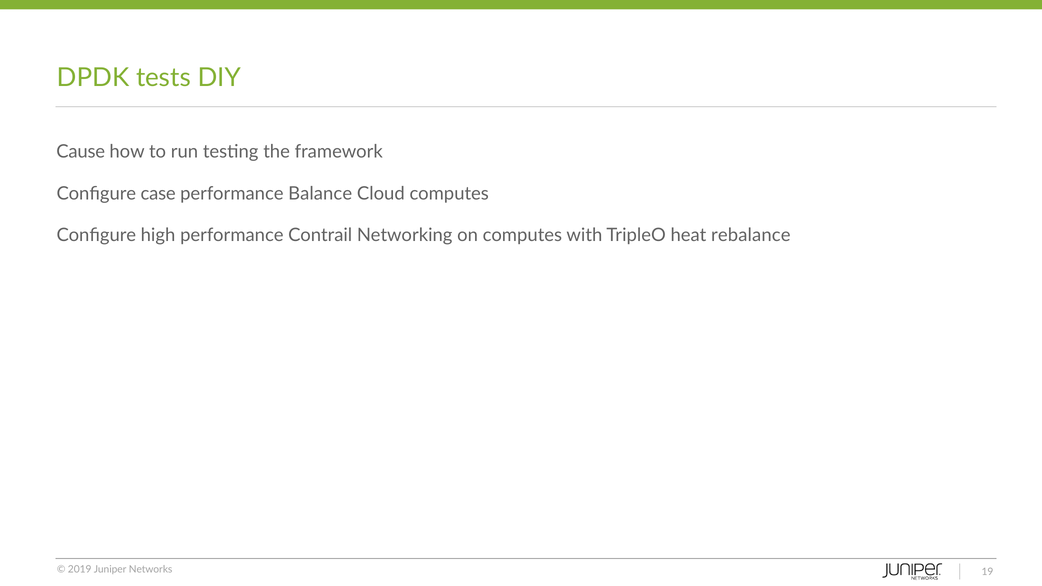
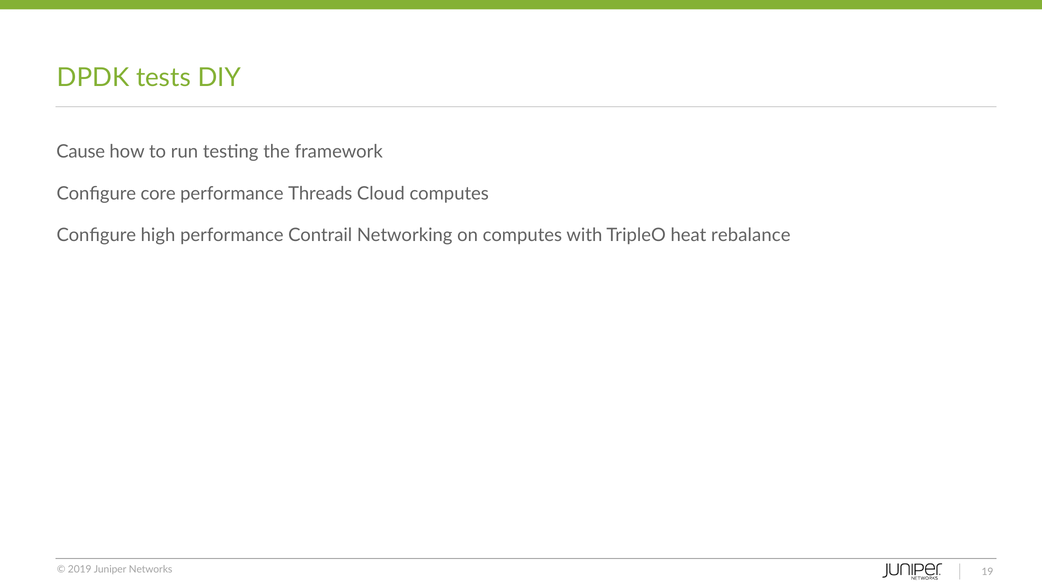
case: case -> core
Balance: Balance -> Threads
